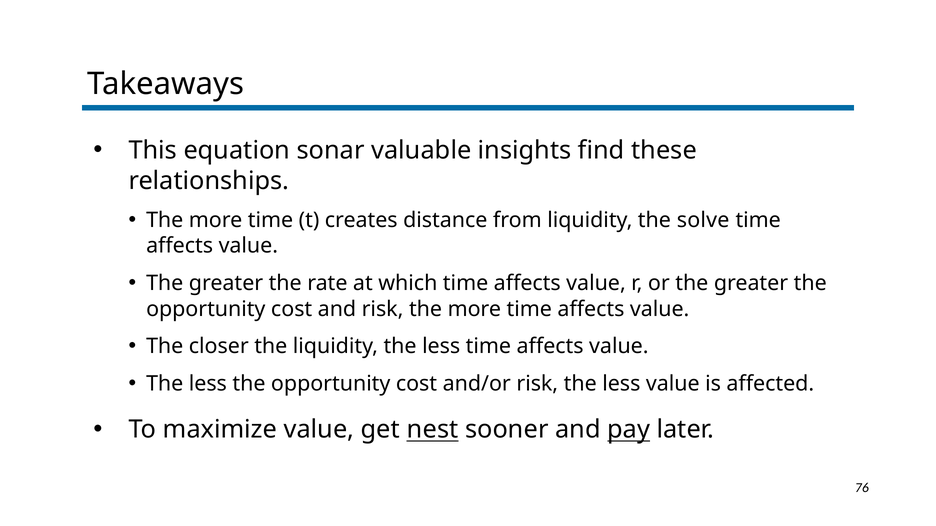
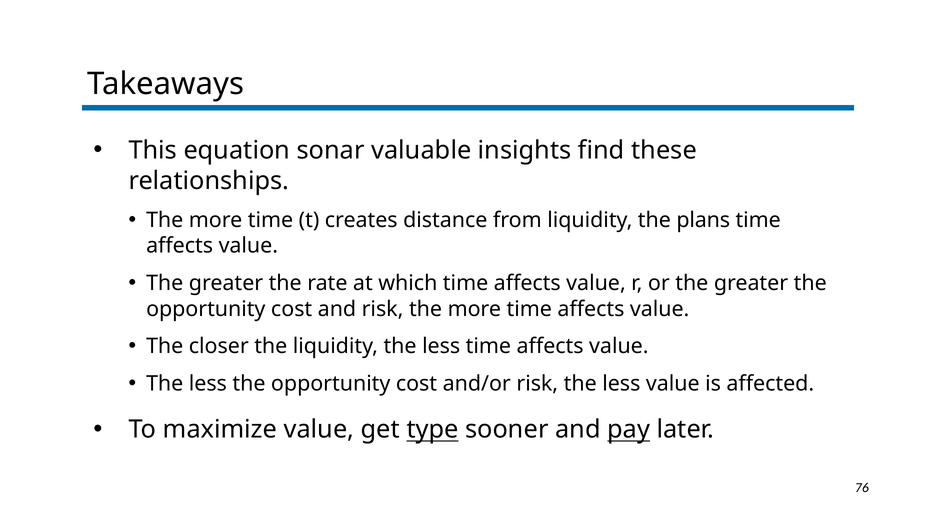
solve: solve -> plans
nest: nest -> type
